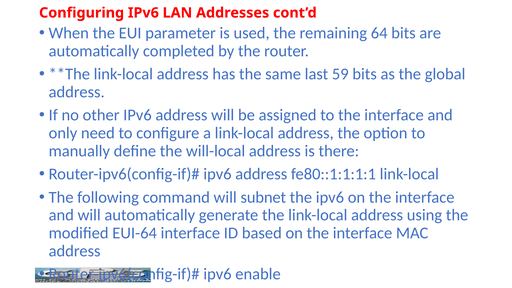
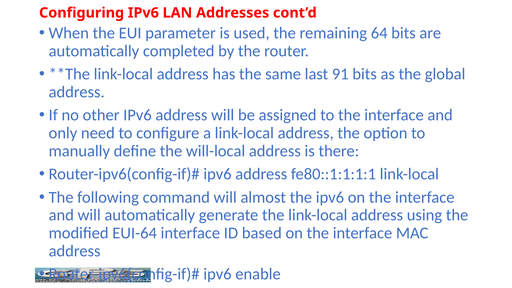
59: 59 -> 91
subnet: subnet -> almost
